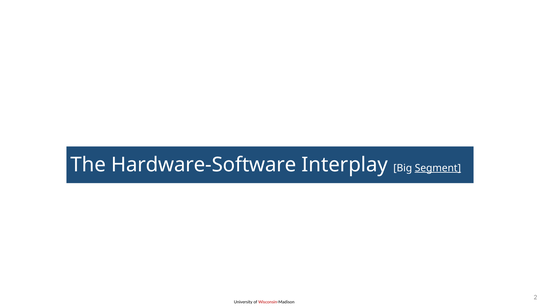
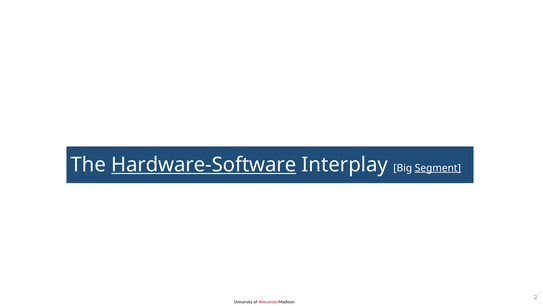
Hardware-Software underline: none -> present
